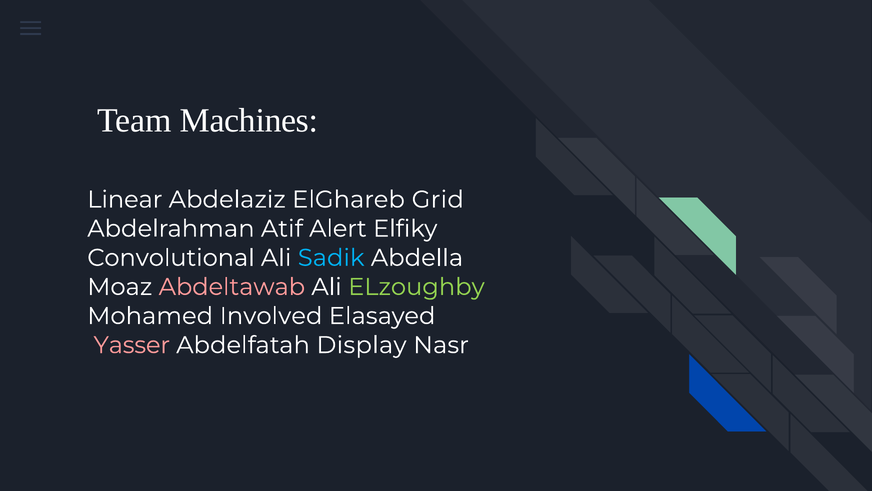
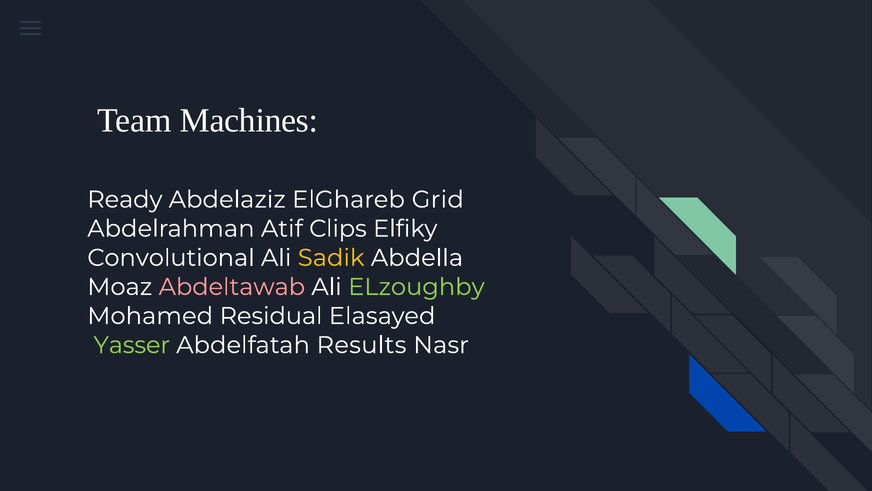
Linear: Linear -> Ready
Alert: Alert -> Clips
Sadik colour: light blue -> yellow
Involved: Involved -> Residual
Yasser colour: pink -> light green
Display: Display -> Results
